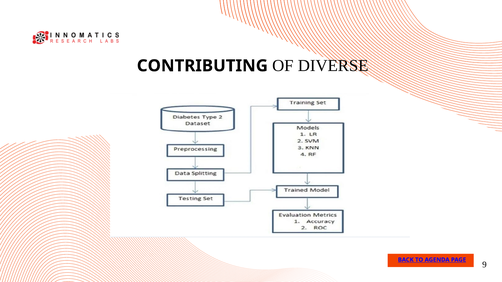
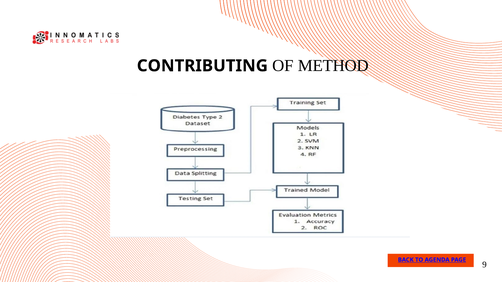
DIVERSE: DIVERSE -> METHOD
